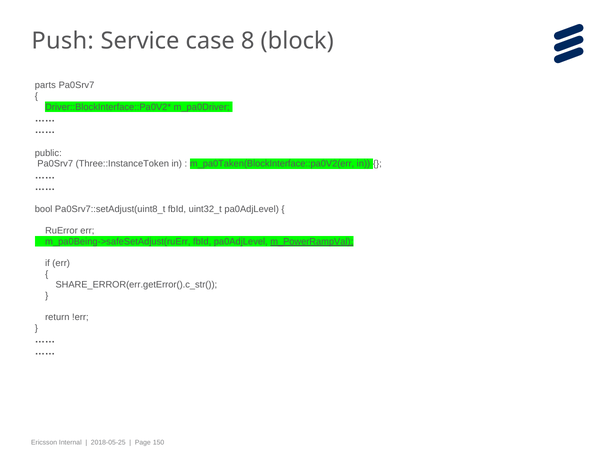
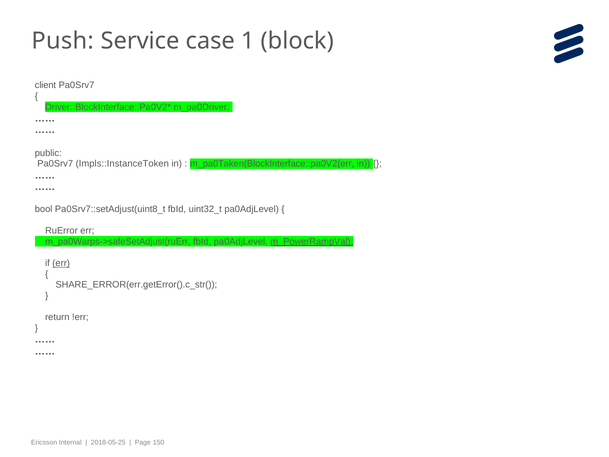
8: 8 -> 1
parts: parts -> client
Three::InstanceToken: Three::InstanceToken -> Impls::InstanceToken
m_pa0Being->safeSetAdjust(ruErr: m_pa0Being->safeSetAdjust(ruErr -> m_pa0Warps->safeSetAdjust(ruErr
err at (61, 263) underline: none -> present
